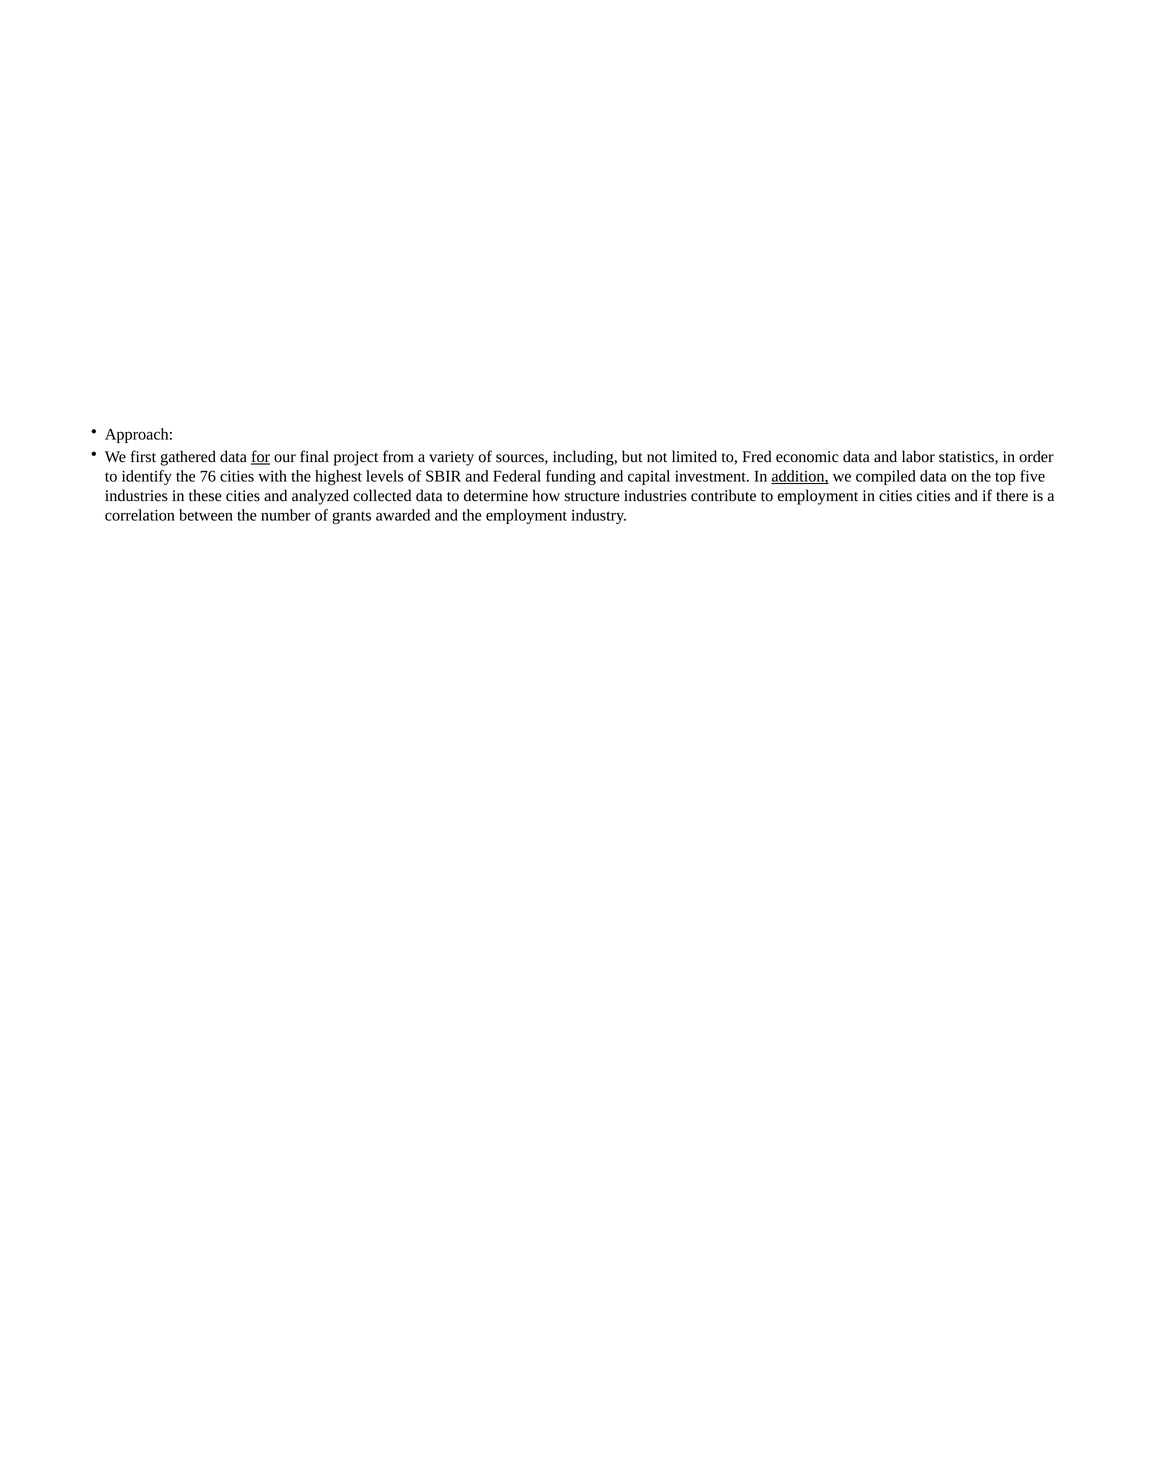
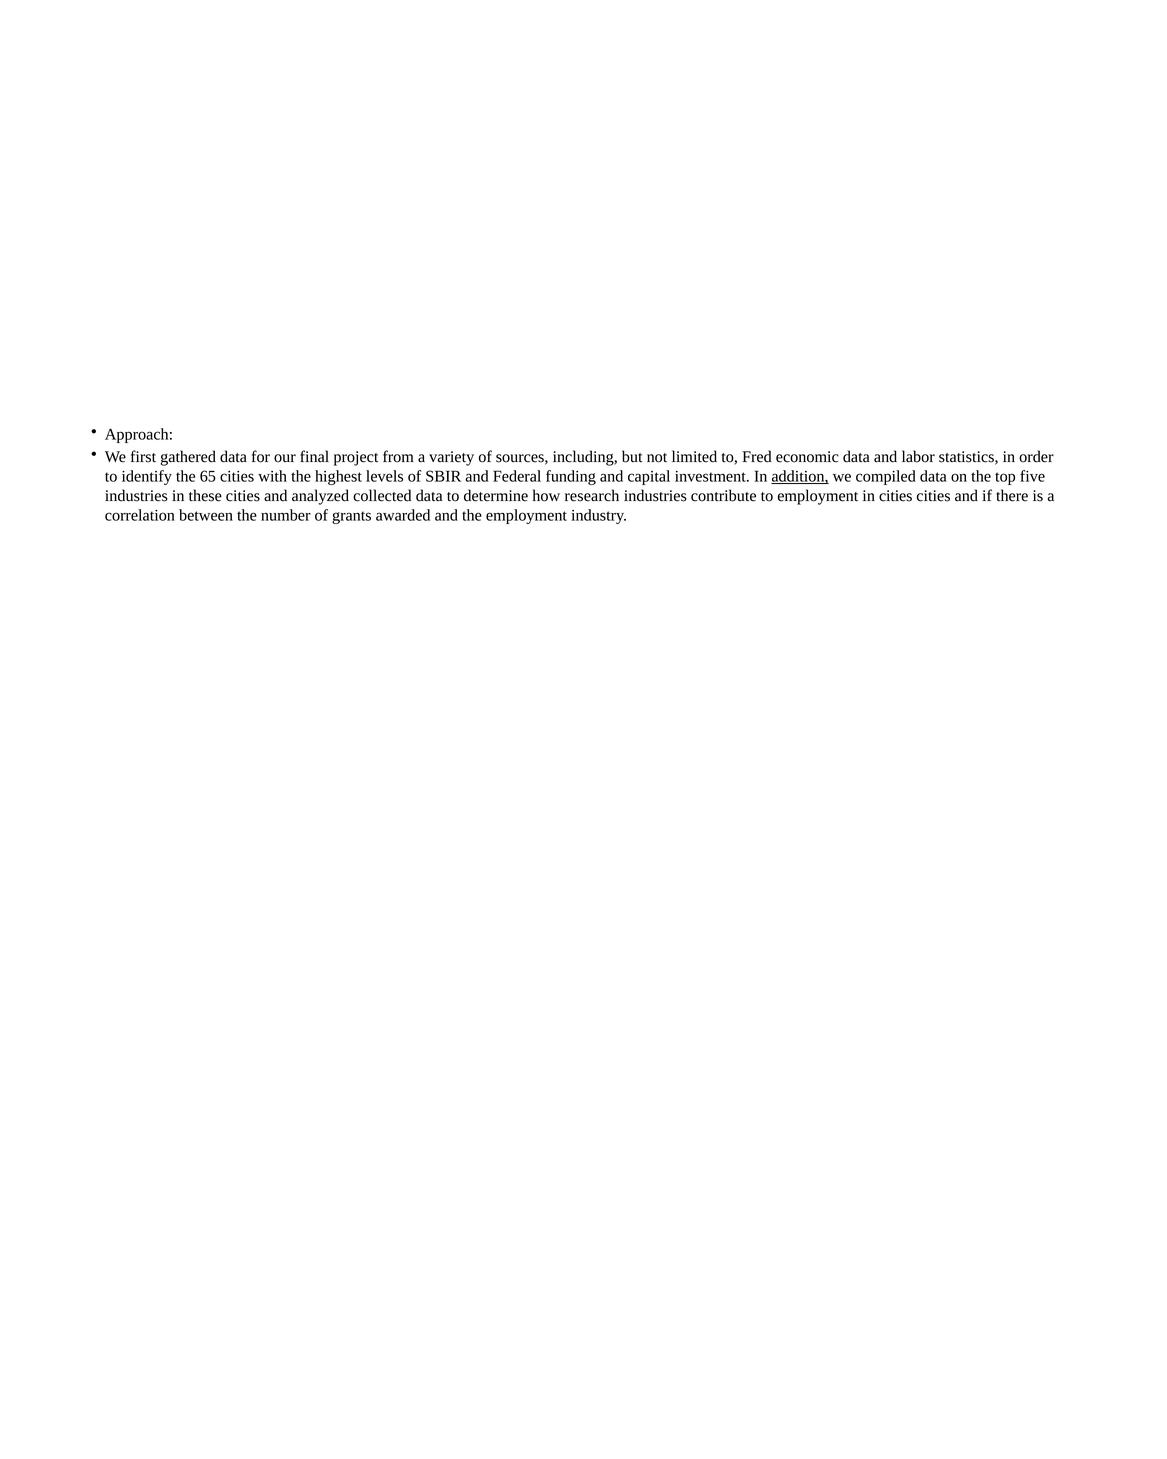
for underline: present -> none
76: 76 -> 65
structure: structure -> research
